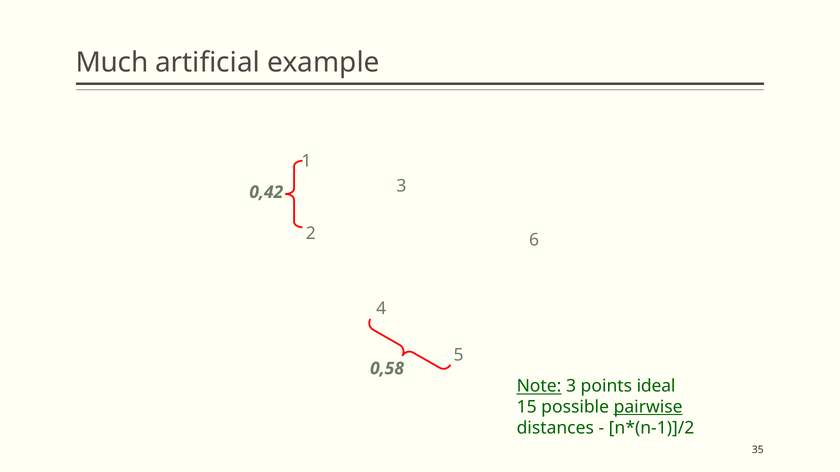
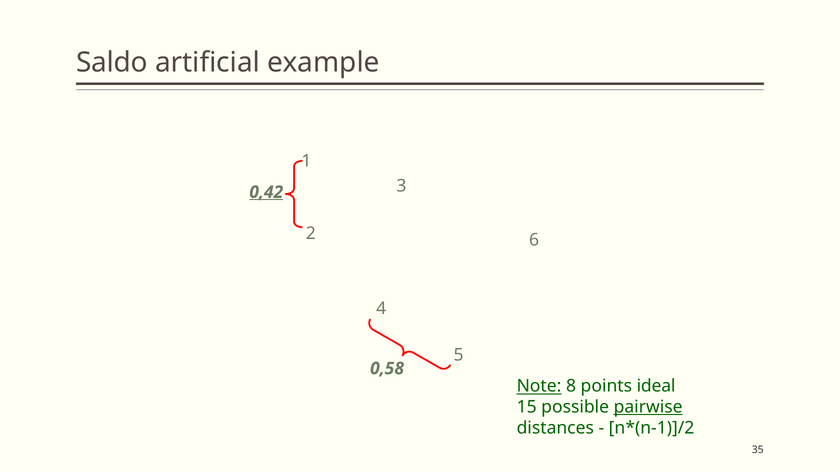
Much: Much -> Saldo
0,42 underline: none -> present
Note 3: 3 -> 8
